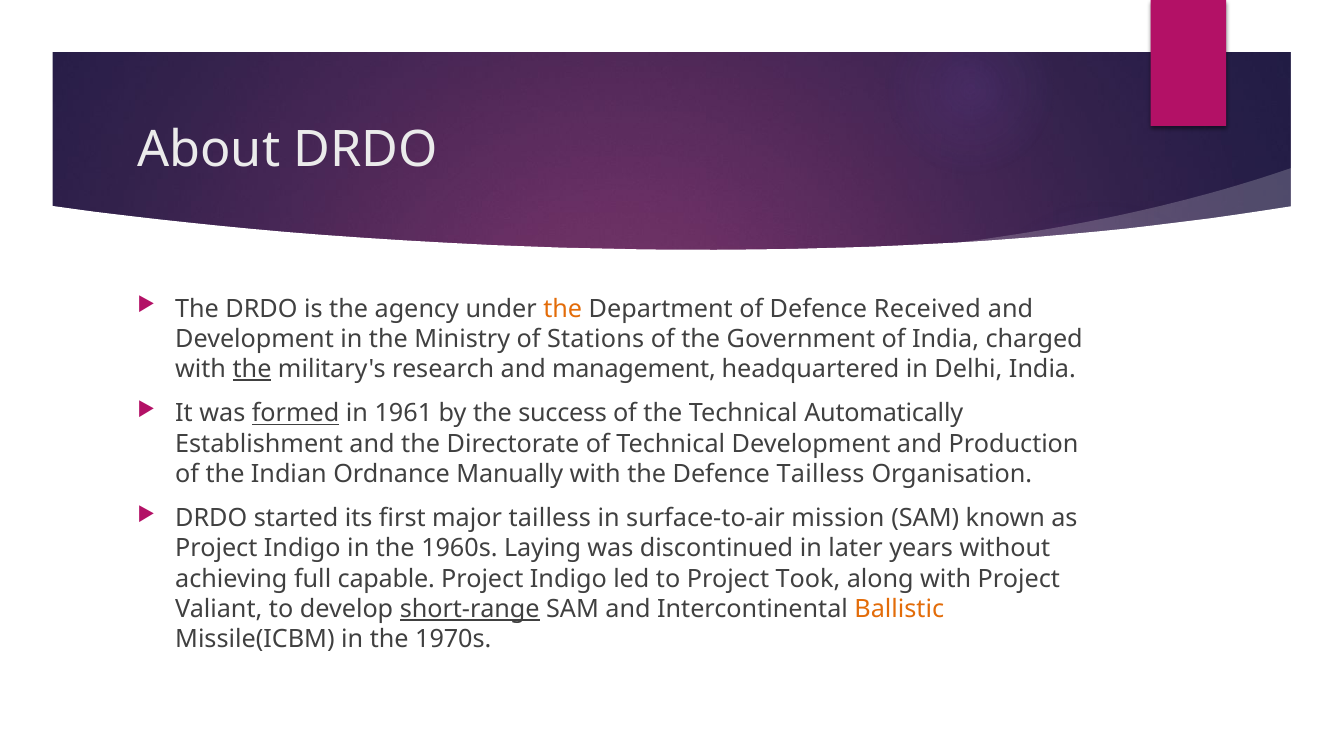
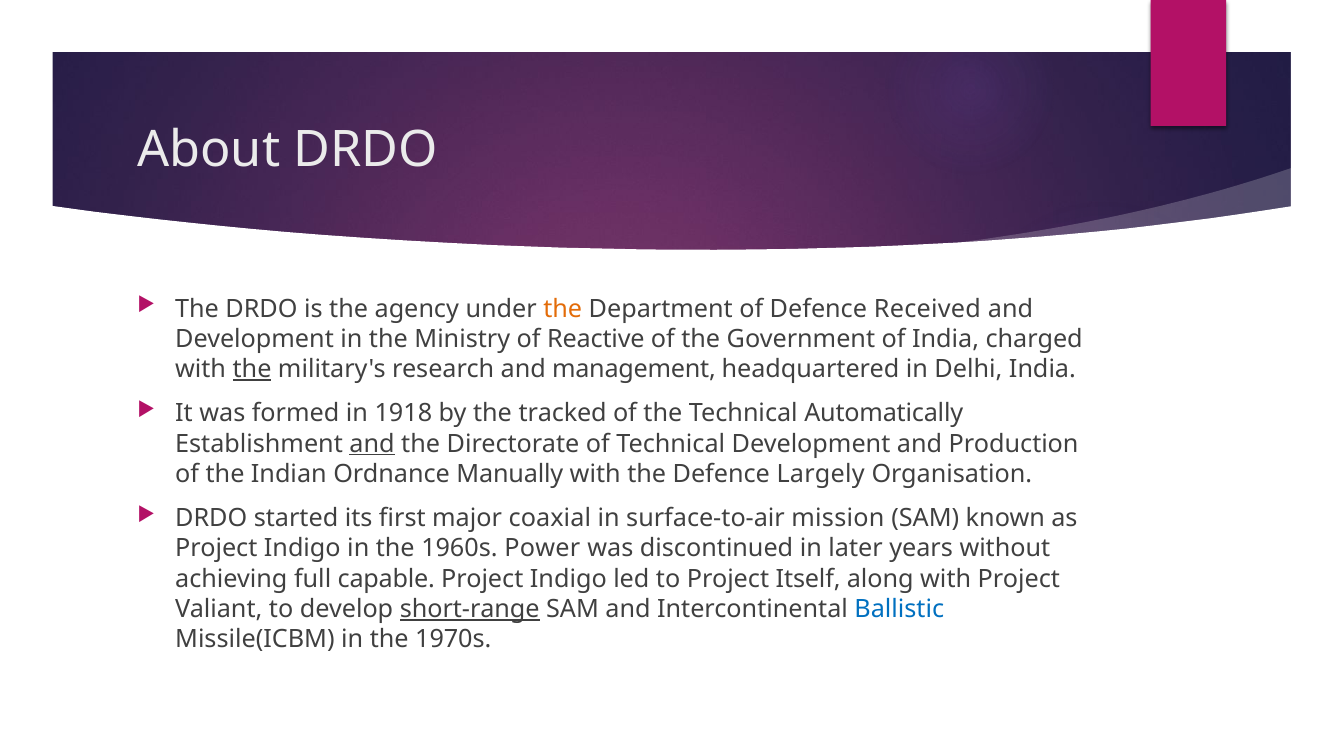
Stations: Stations -> Reactive
formed underline: present -> none
1961: 1961 -> 1918
success: success -> tracked
and at (372, 444) underline: none -> present
Defence Tailless: Tailless -> Largely
major tailless: tailless -> coaxial
Laying: Laying -> Power
Took: Took -> Itself
Ballistic colour: orange -> blue
